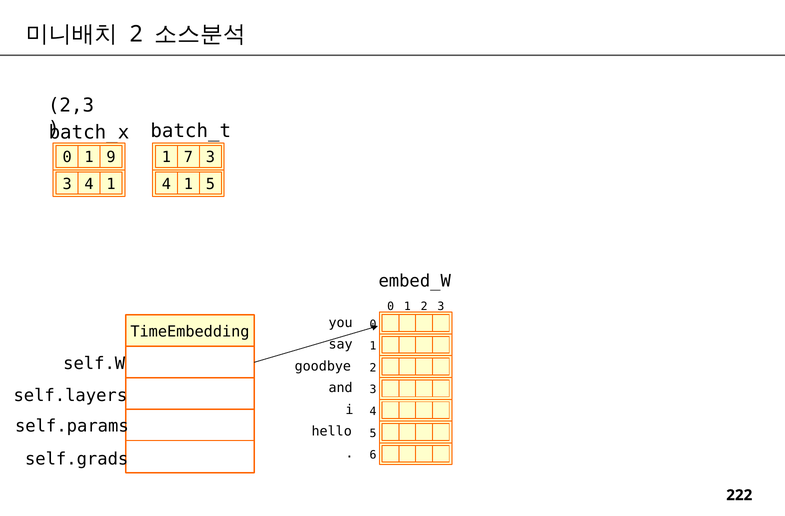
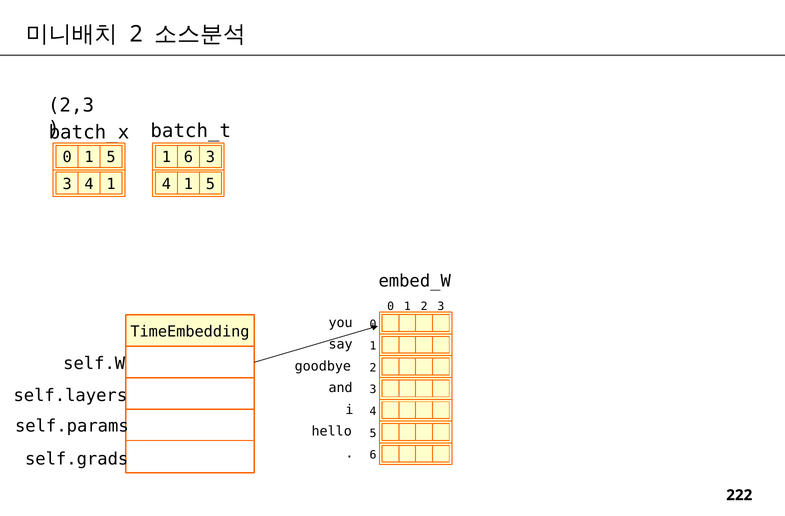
0 1 9: 9 -> 5
1 7: 7 -> 6
